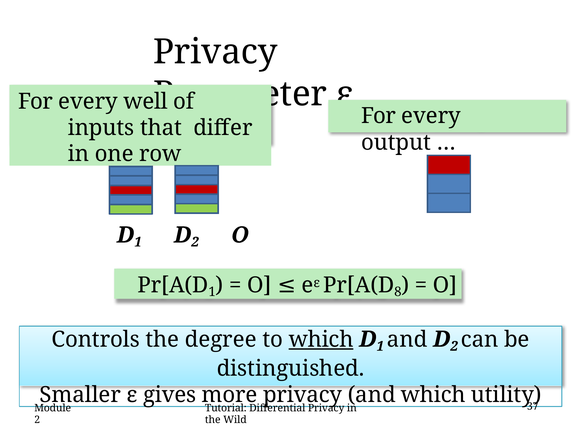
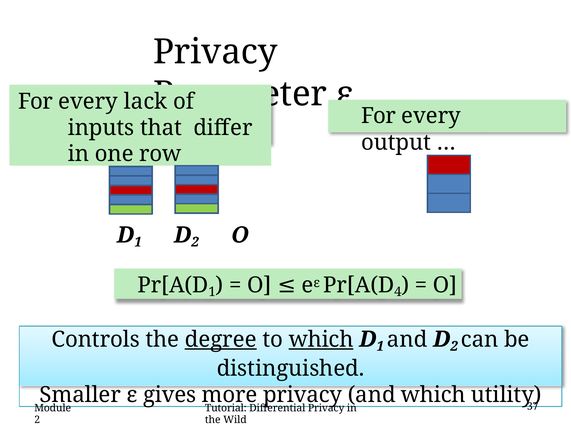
well: well -> lack
8: 8 -> 4
degree underline: none -> present
